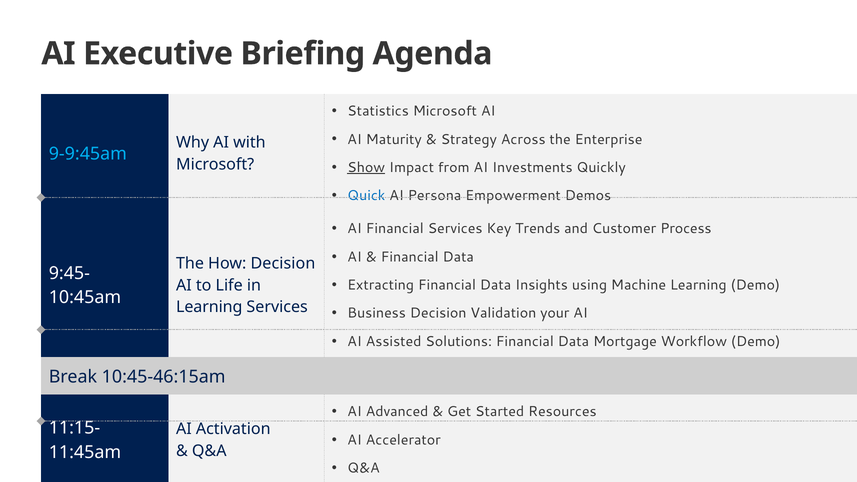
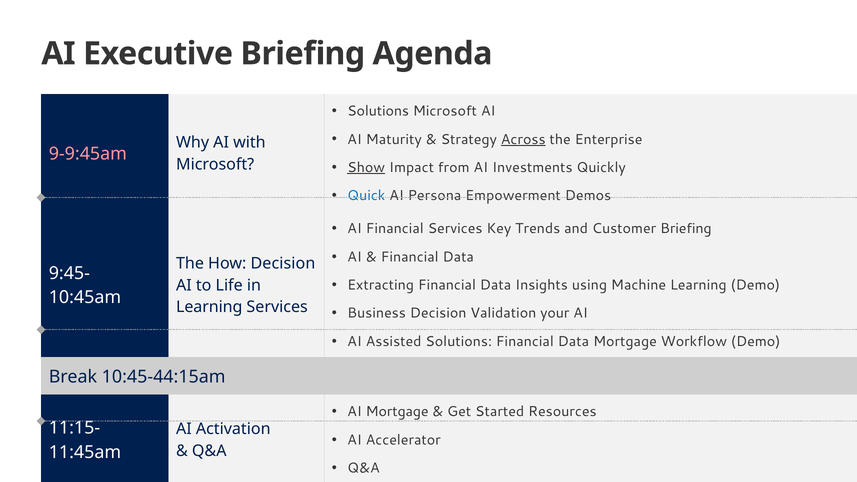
Statistics at (378, 111): Statistics -> Solutions
Across underline: none -> present
9-9:45am colour: light blue -> pink
Customer Process: Process -> Briefing
10:45-46:15am: 10:45-46:15am -> 10:45-44:15am
AI Advanced: Advanced -> Mortgage
